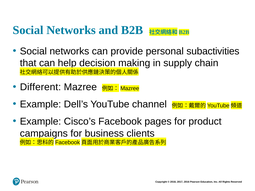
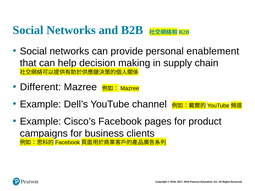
subactivities: subactivities -> enablement
